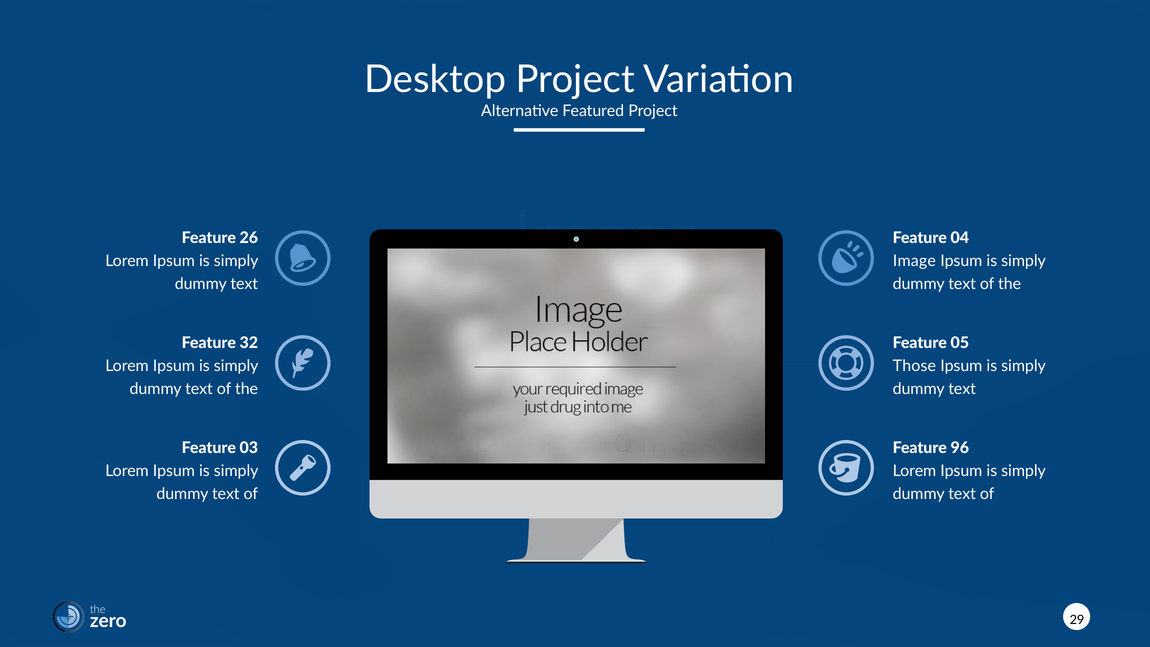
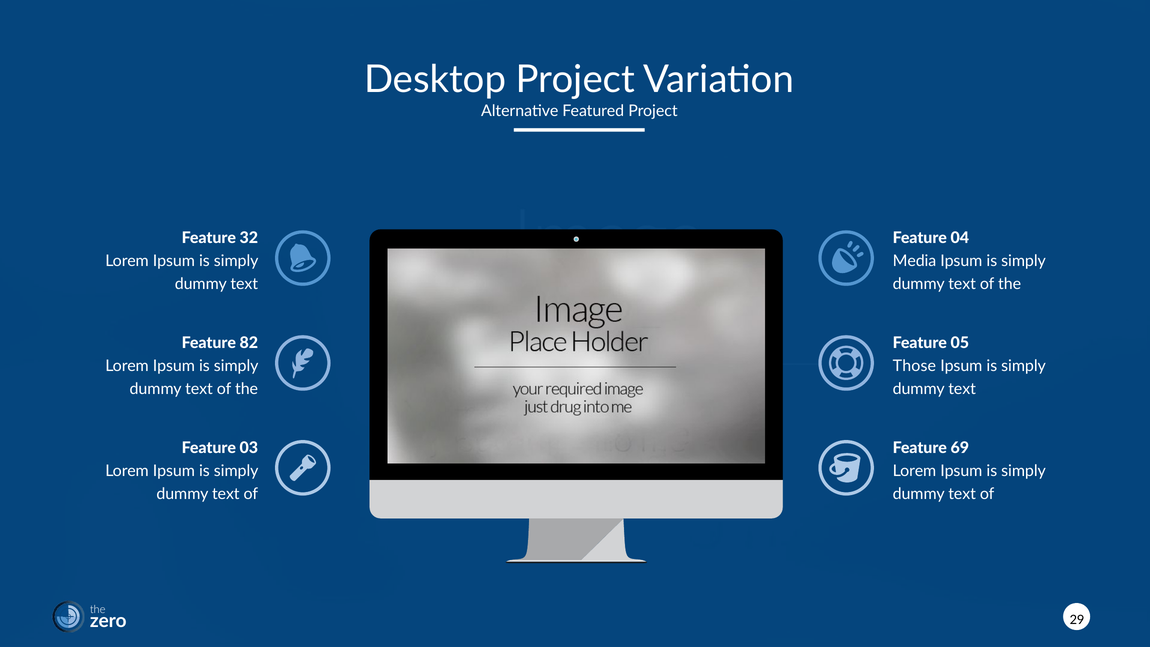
26: 26 -> 32
Image: Image -> Media
32: 32 -> 82
96: 96 -> 69
